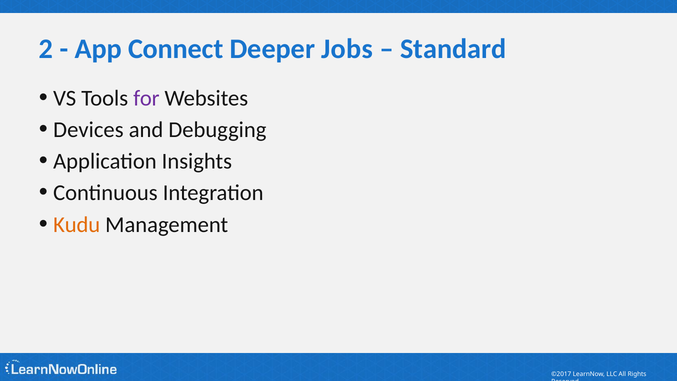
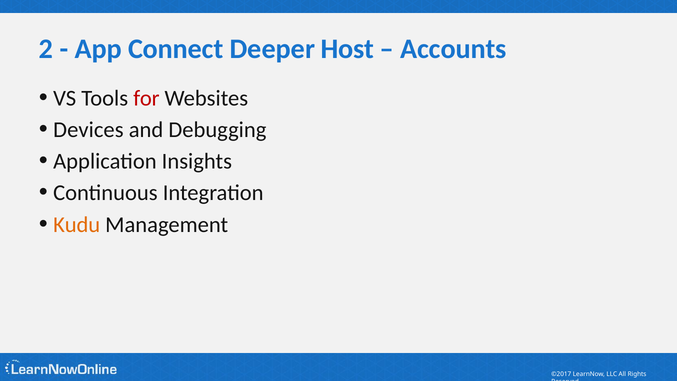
Jobs: Jobs -> Host
Standard: Standard -> Accounts
for colour: purple -> red
